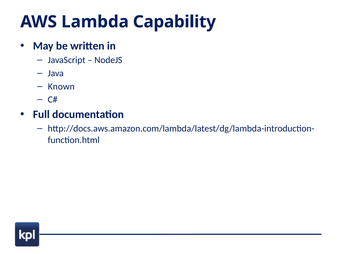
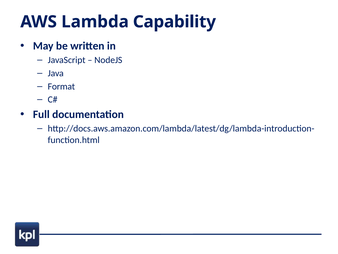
Known: Known -> Format
